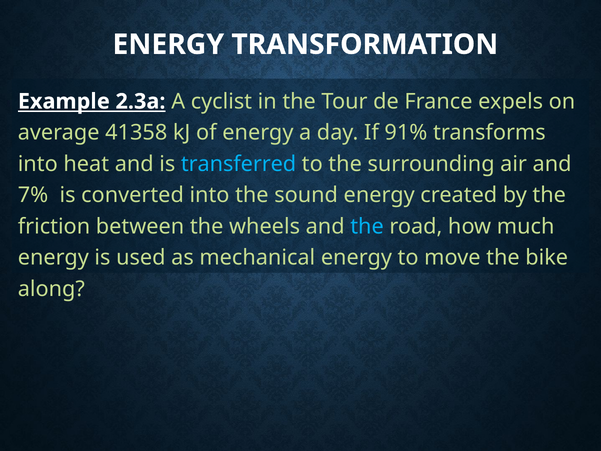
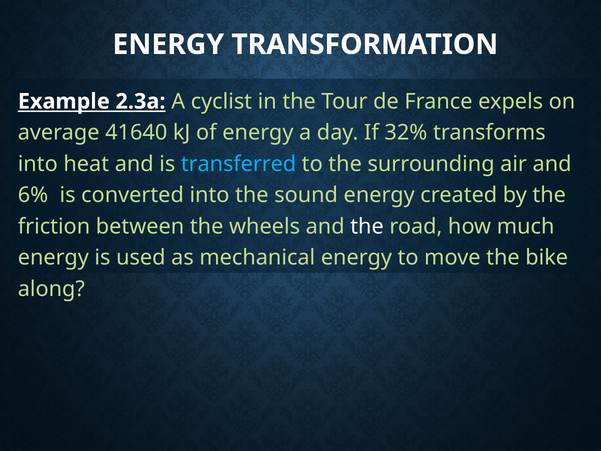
41358: 41358 -> 41640
91%: 91% -> 32%
7%: 7% -> 6%
the at (367, 226) colour: light blue -> white
